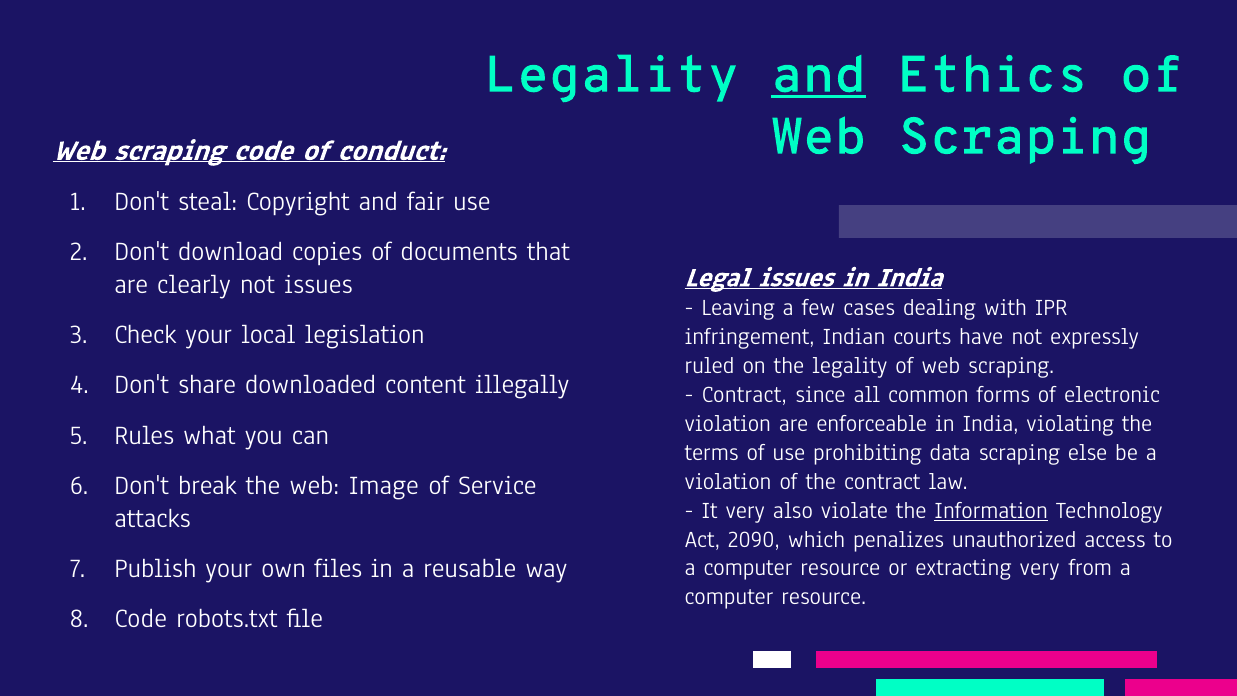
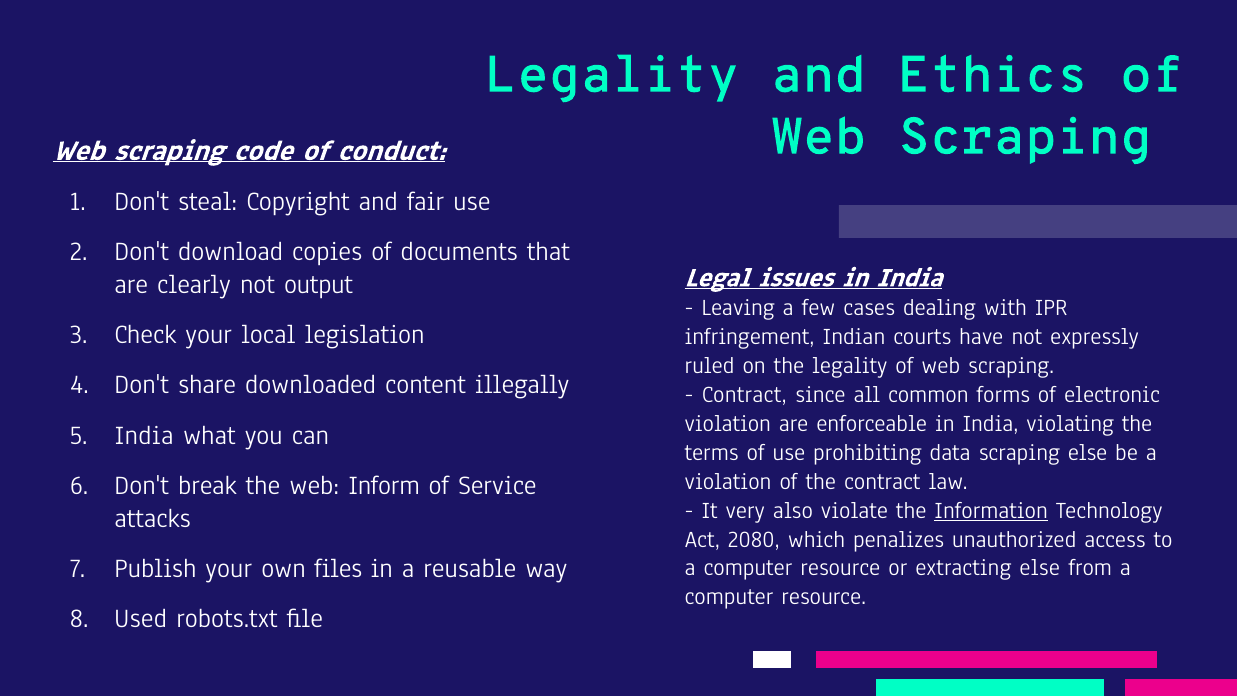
and at (819, 75) underline: present -> none
not issues: issues -> output
Rules at (144, 435): Rules -> India
Image: Image -> Inform
2090: 2090 -> 2080
extracting very: very -> else
Code at (141, 618): Code -> Used
